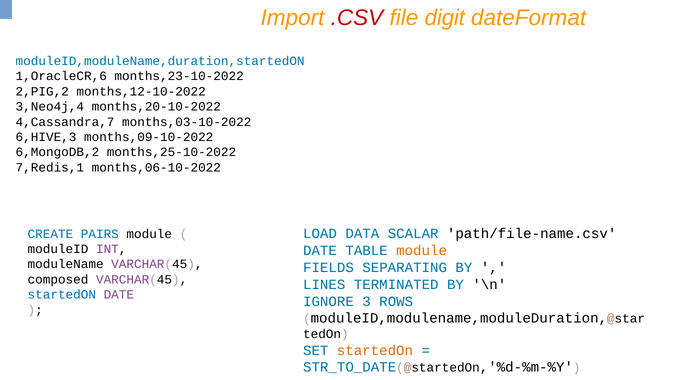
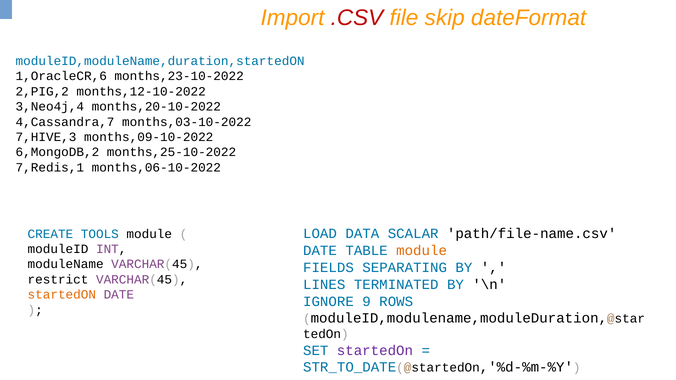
digit: digit -> skip
6,HIVE,3: 6,HIVE,3 -> 7,HIVE,3
PAIRS: PAIRS -> TOOLS
composed: composed -> restrict
startedON at (62, 295) colour: blue -> orange
3: 3 -> 9
startedOn at (375, 351) colour: orange -> purple
